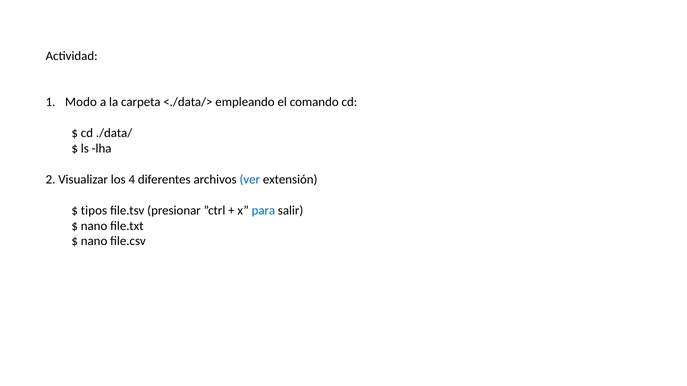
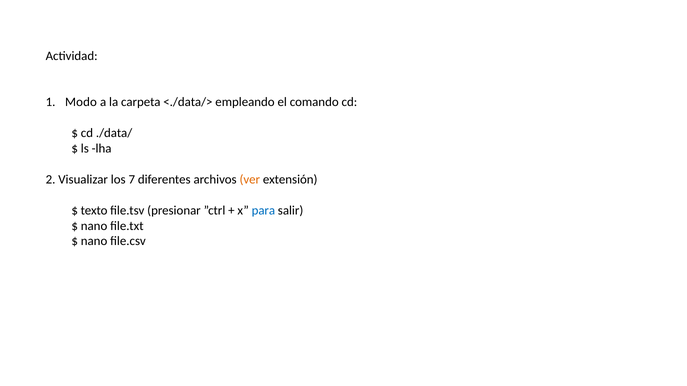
4: 4 -> 7
ver colour: blue -> orange
tipos: tipos -> texto
